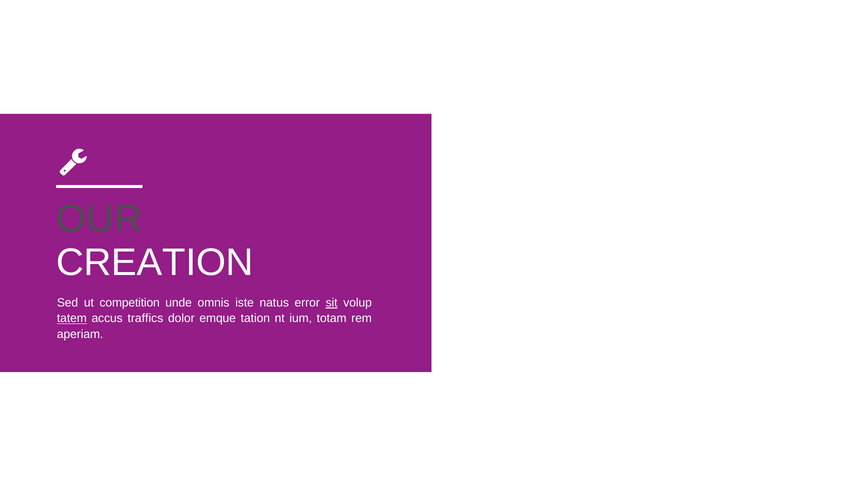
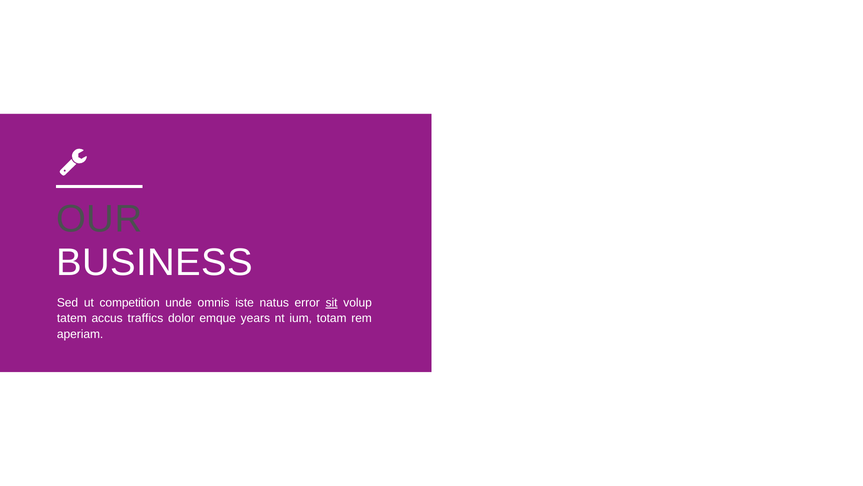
CREATION: CREATION -> BUSINESS
tatem underline: present -> none
tation: tation -> years
